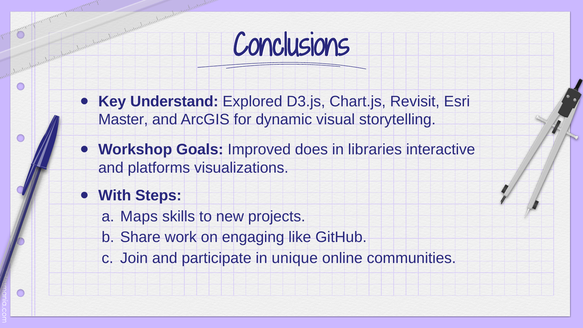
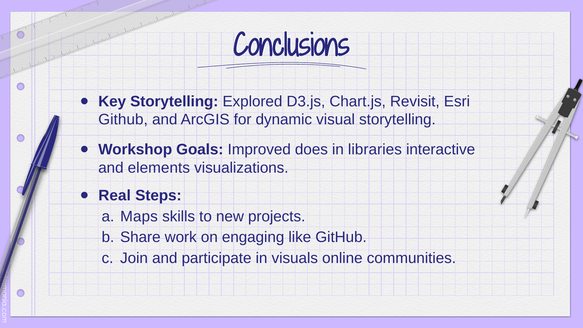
Key Understand: Understand -> Storytelling
Master at (123, 120): Master -> Github
platforms: platforms -> elements
With: With -> Real
unique: unique -> visuals
